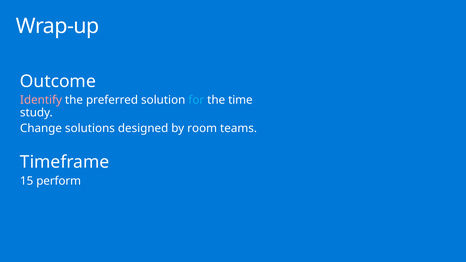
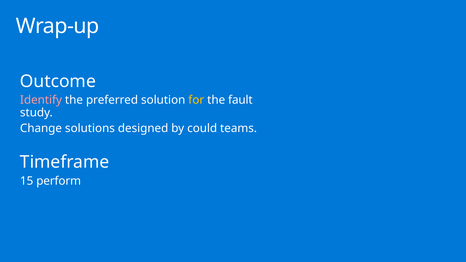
for colour: light blue -> yellow
time: time -> fault
room: room -> could
